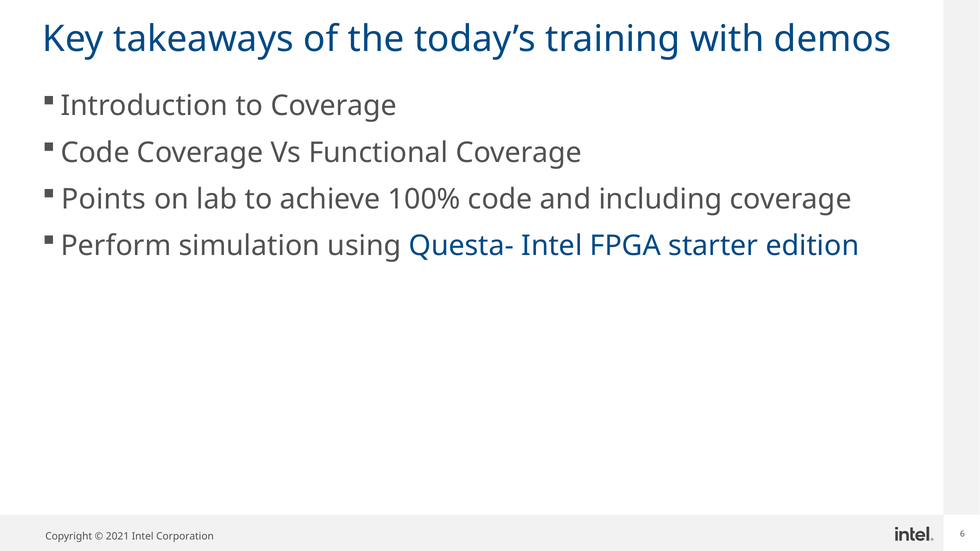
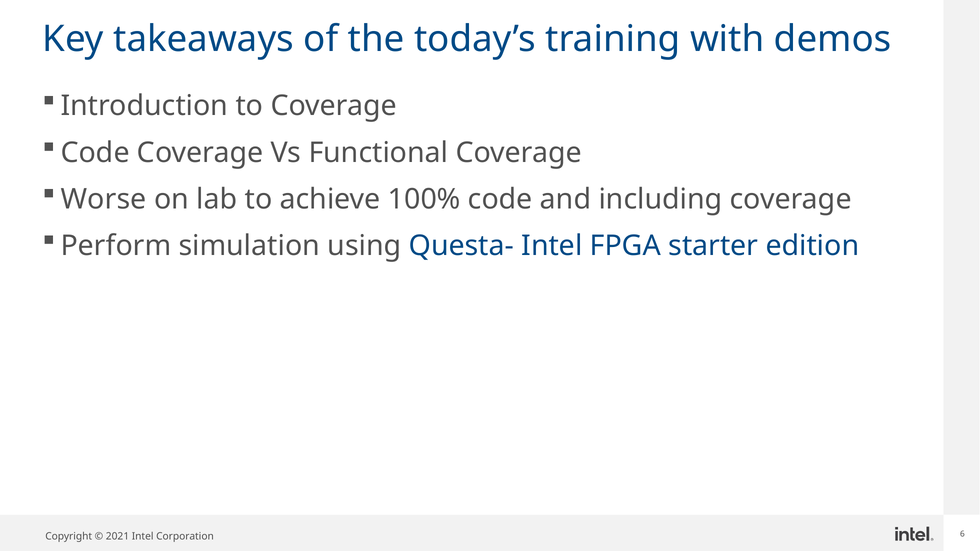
Points: Points -> Worse
